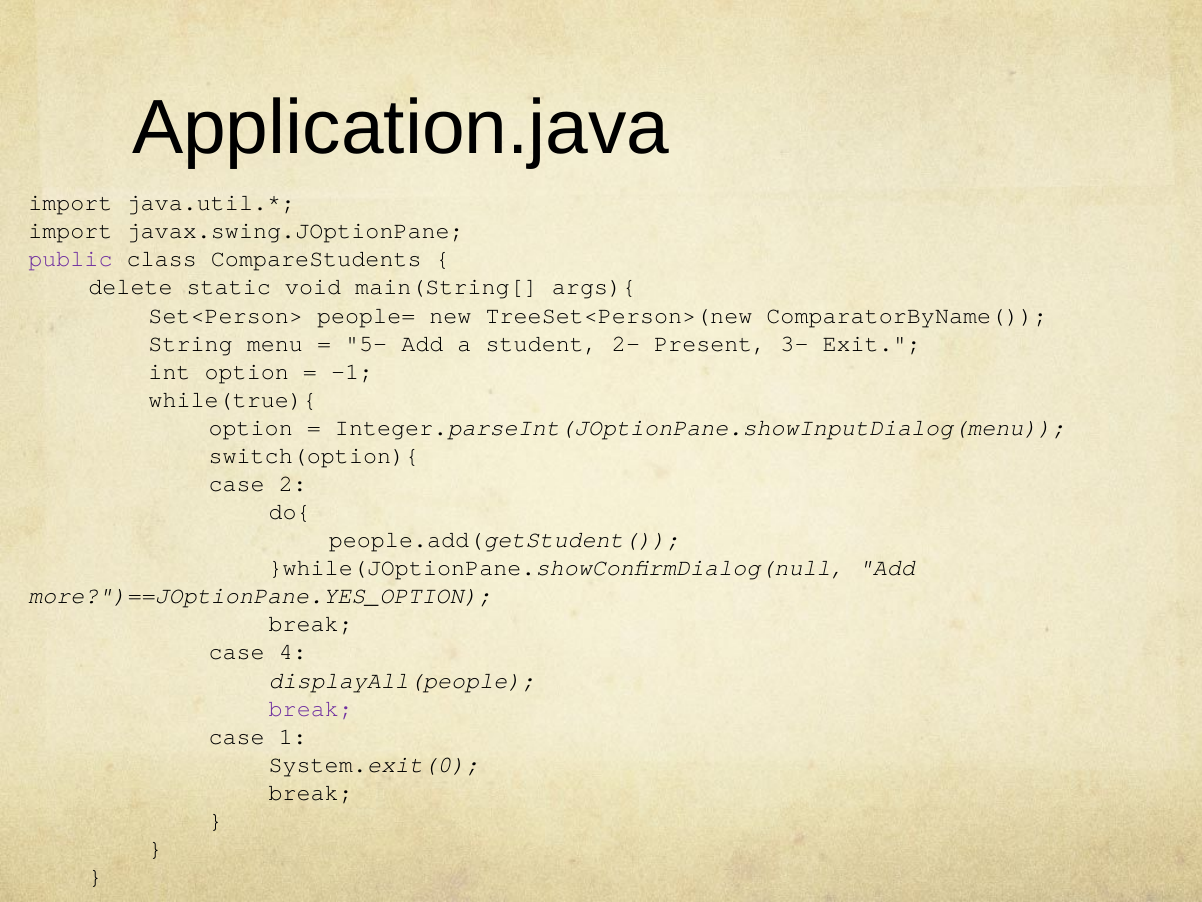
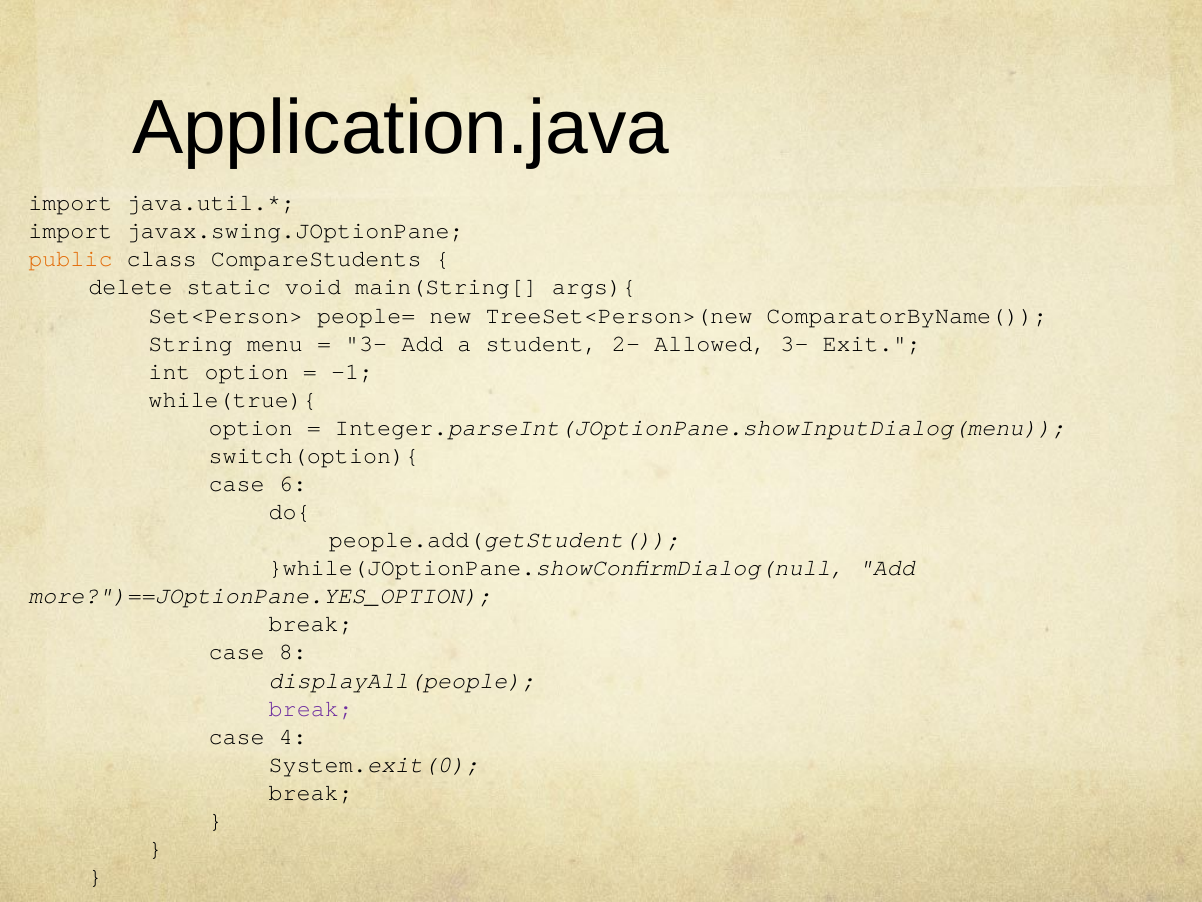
public colour: purple -> orange
5- at (366, 343): 5- -> 3-
Present: Present -> Allowed
2: 2 -> 6
4: 4 -> 8
1: 1 -> 4
